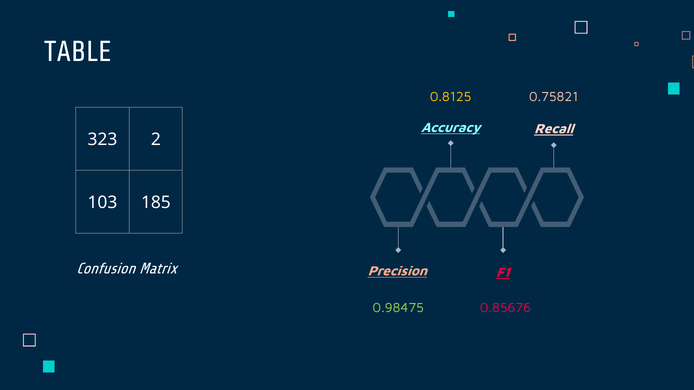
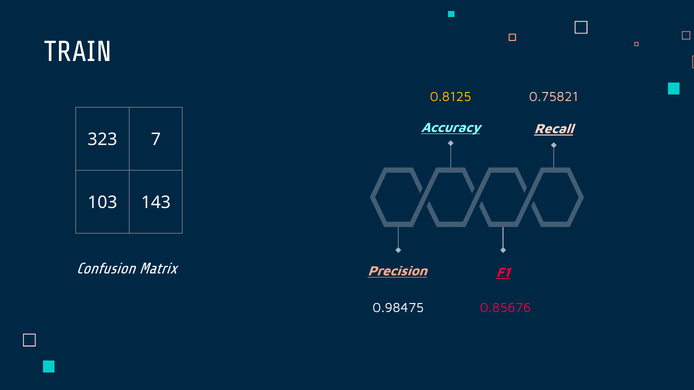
TABLE: TABLE -> TRAIN
2: 2 -> 7
185: 185 -> 143
0.98475 colour: light green -> white
